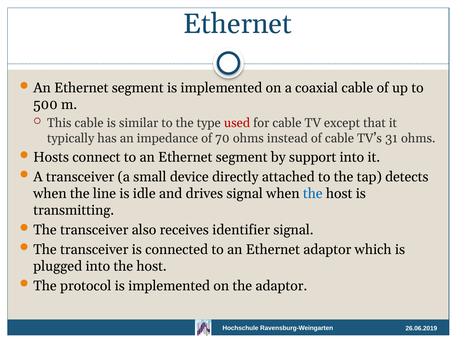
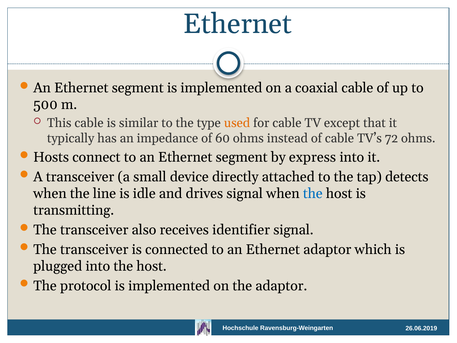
used colour: red -> orange
70: 70 -> 60
31: 31 -> 72
support: support -> express
